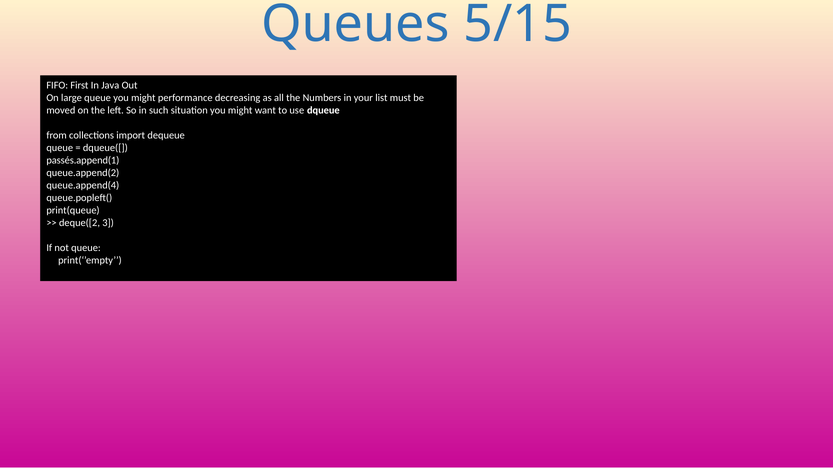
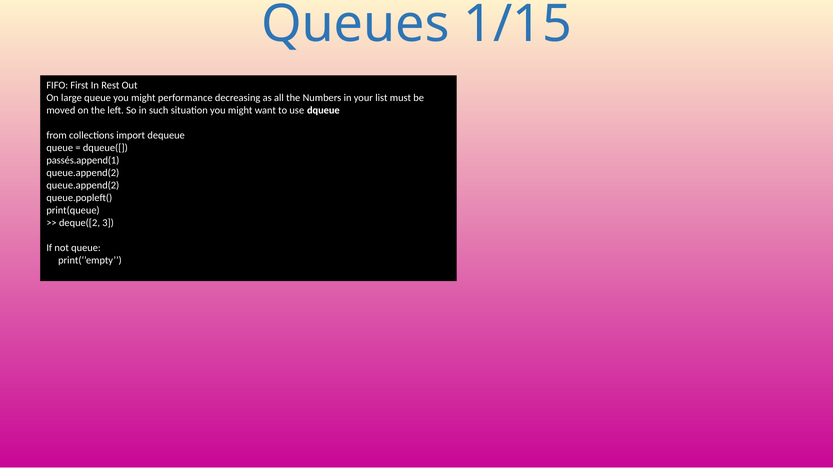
5/15: 5/15 -> 1/15
Java: Java -> Rest
queue.append(4 at (83, 185): queue.append(4 -> queue.append(2
